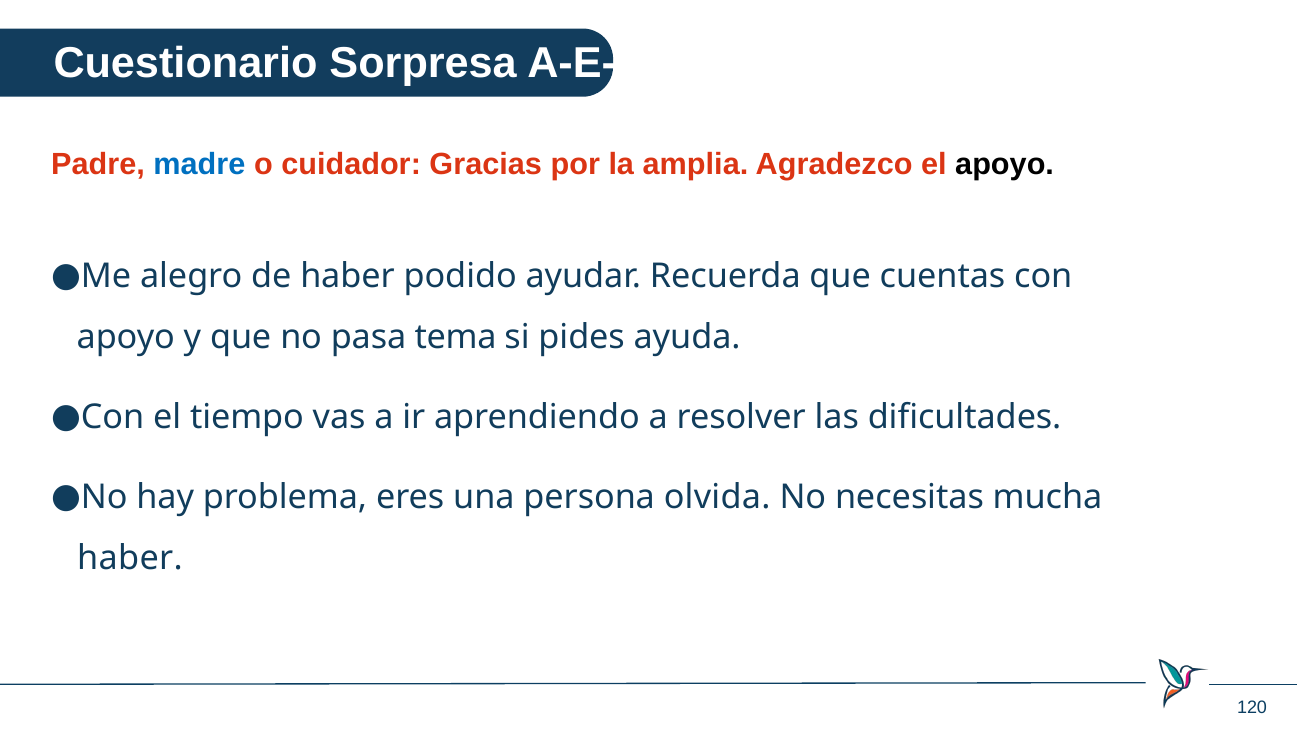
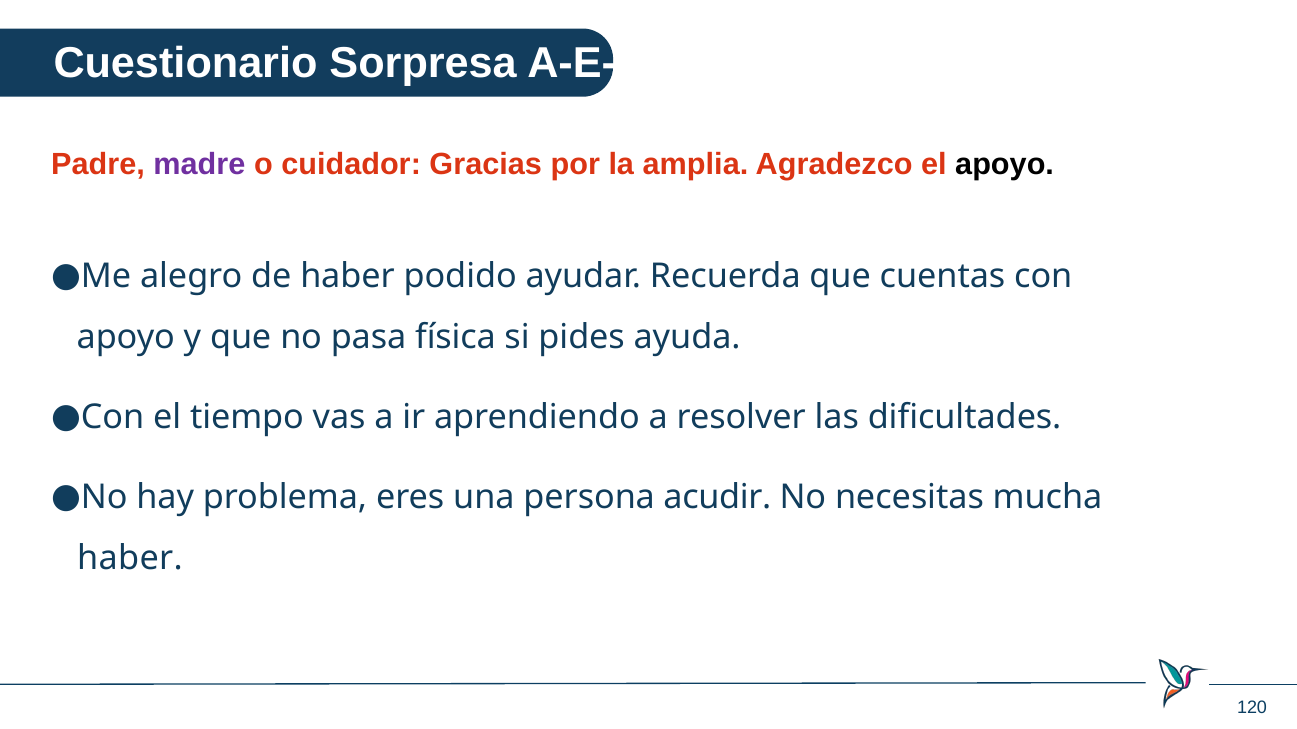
madre colour: blue -> purple
tema: tema -> física
olvida: olvida -> acudir
